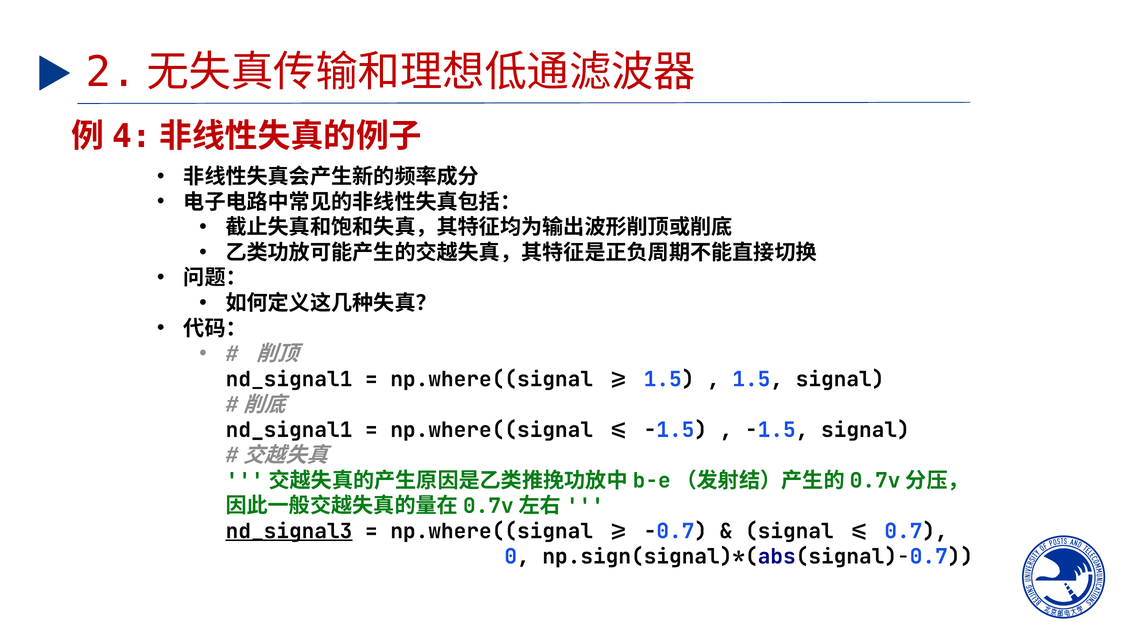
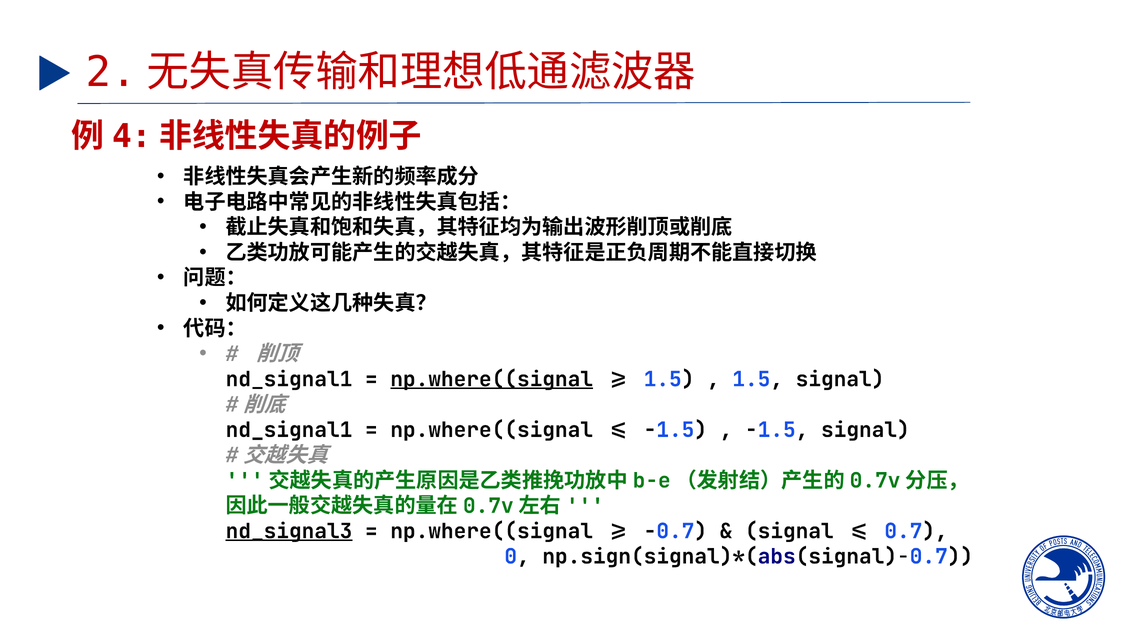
np.where((signal at (492, 380) underline: none -> present
